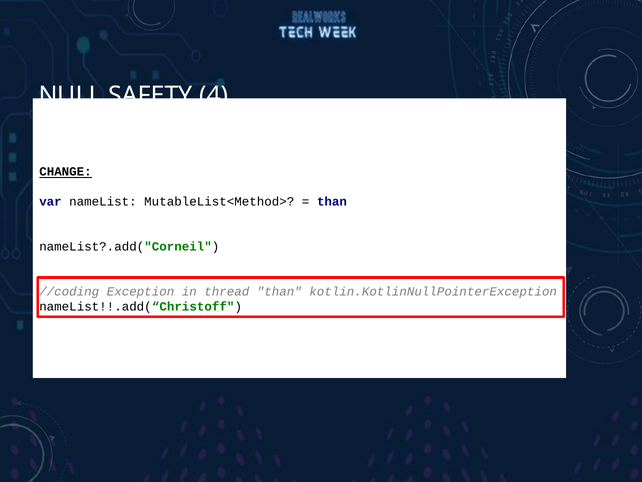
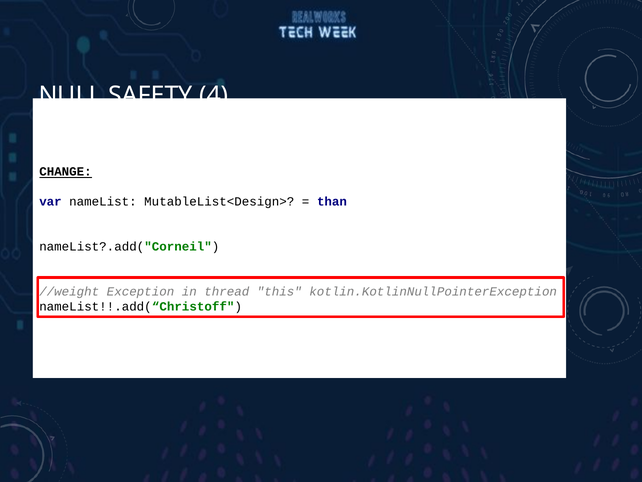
MutableList<Method>: MutableList<Method> -> MutableList<Design>
//coding: //coding -> //weight
thread than: than -> this
